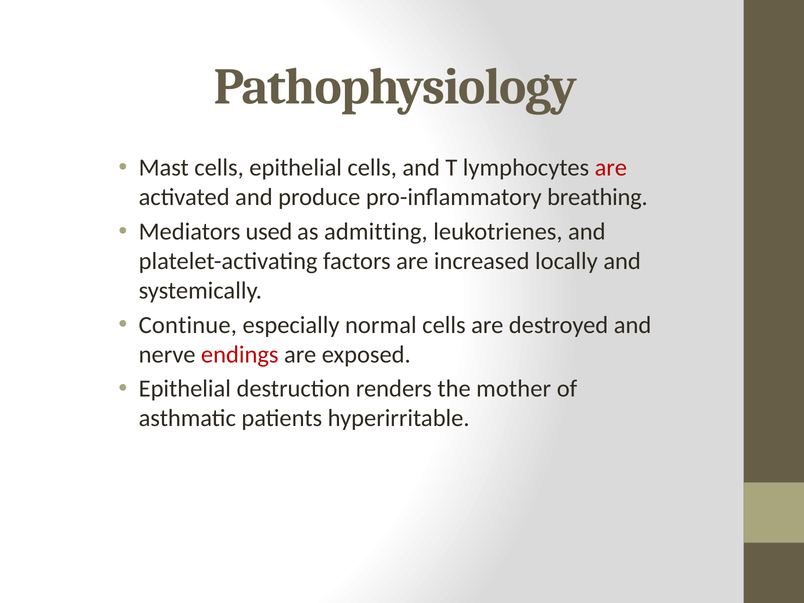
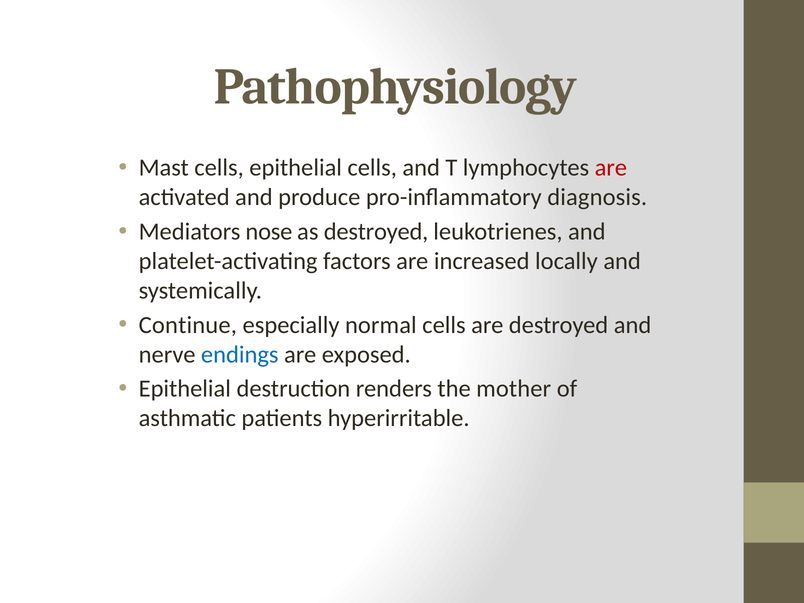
breathing: breathing -> diagnosis
used: used -> nose
as admitting: admitting -> destroyed
endings colour: red -> blue
